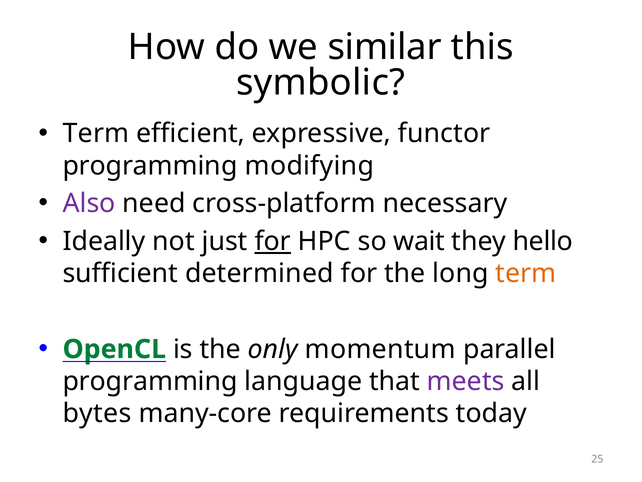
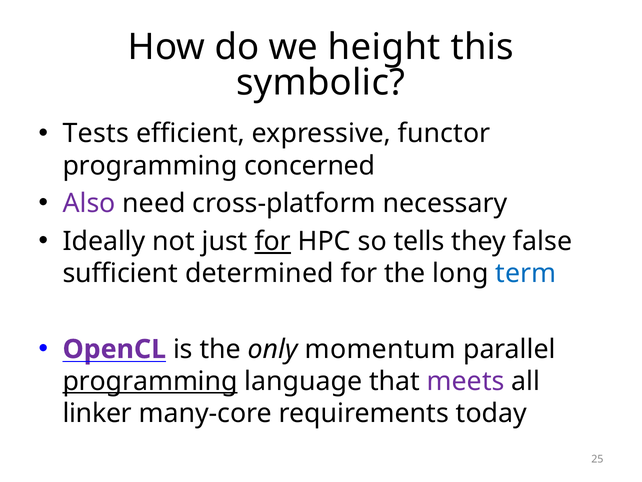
similar: similar -> height
Term at (96, 133): Term -> Tests
modifying: modifying -> concerned
wait: wait -> tells
hello: hello -> false
term at (526, 273) colour: orange -> blue
OpenCL colour: green -> purple
programming at (150, 381) underline: none -> present
bytes: bytes -> linker
